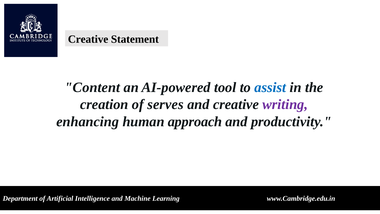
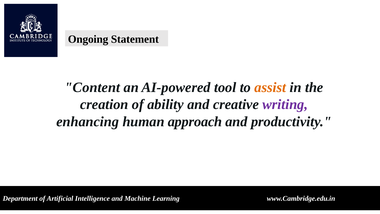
Creative at (88, 39): Creative -> Ongoing
assist colour: blue -> orange
serves: serves -> ability
